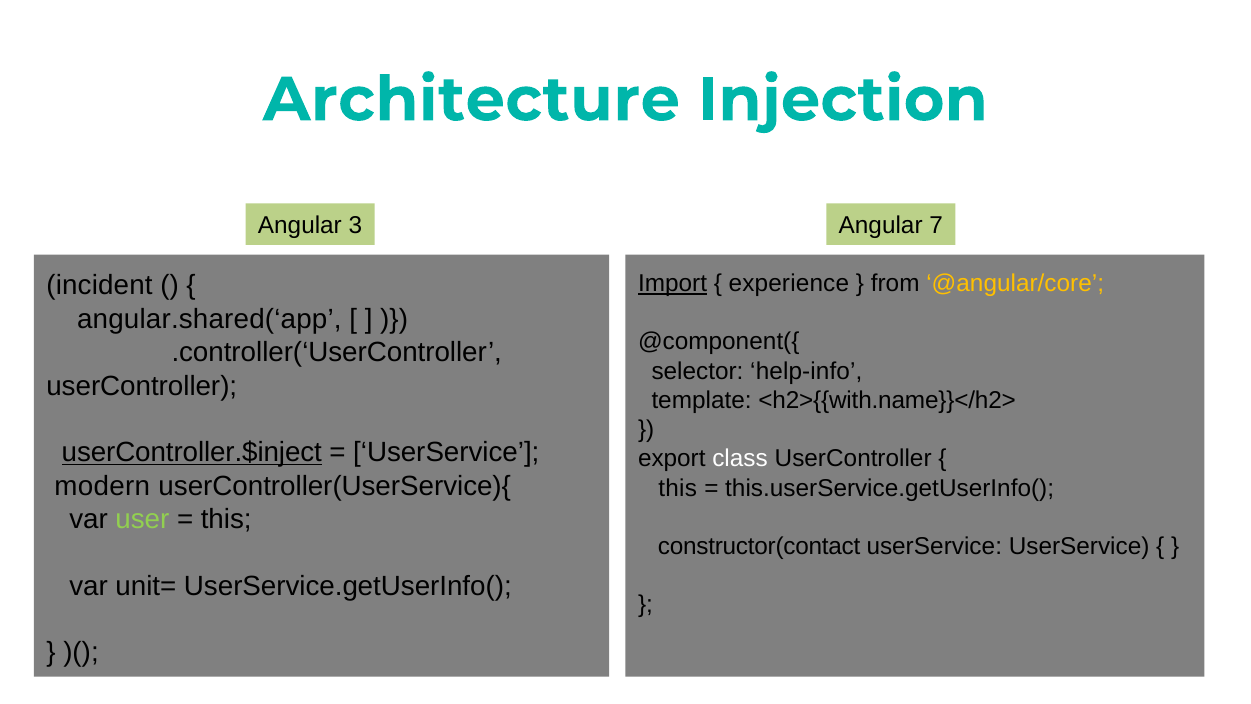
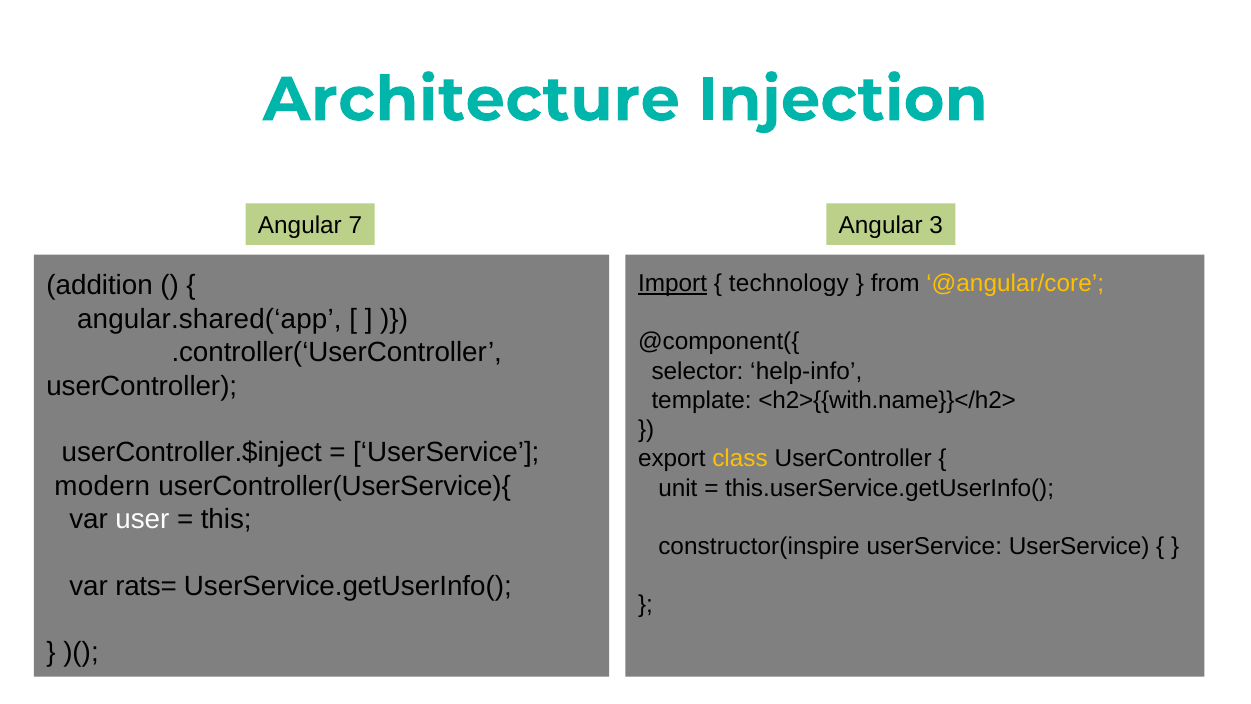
3: 3 -> 7
7: 7 -> 3
experience: experience -> technology
incident: incident -> addition
userController.$inject underline: present -> none
class colour: white -> yellow
this at (678, 488): this -> unit
user colour: light green -> white
constructor(contact: constructor(contact -> constructor(inspire
unit=: unit= -> rats=
